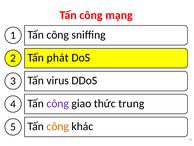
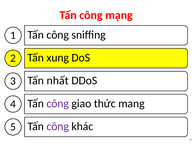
phát: phát -> xung
virus: virus -> nhất
trung: trung -> mang
công at (58, 126) colour: orange -> purple
